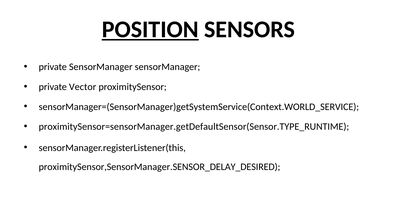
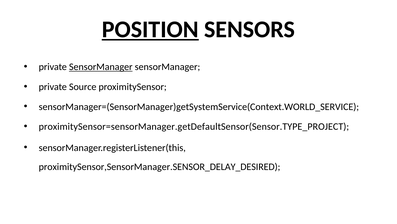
SensorManager at (101, 67) underline: none -> present
Vector: Vector -> Source
proximitySensor=sensorManager.getDefaultSensor(Sensor.TYPE_RUNTIME: proximitySensor=sensorManager.getDefaultSensor(Sensor.TYPE_RUNTIME -> proximitySensor=sensorManager.getDefaultSensor(Sensor.TYPE_PROJECT
